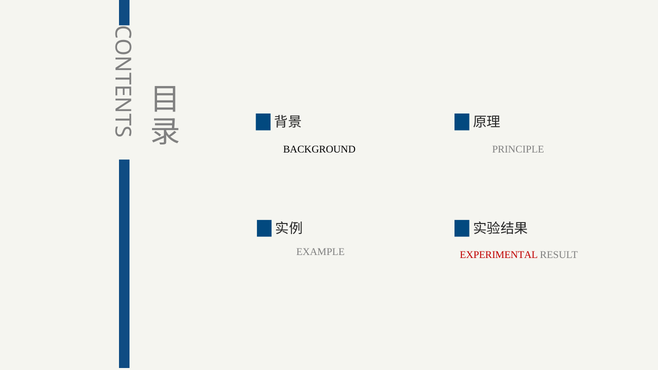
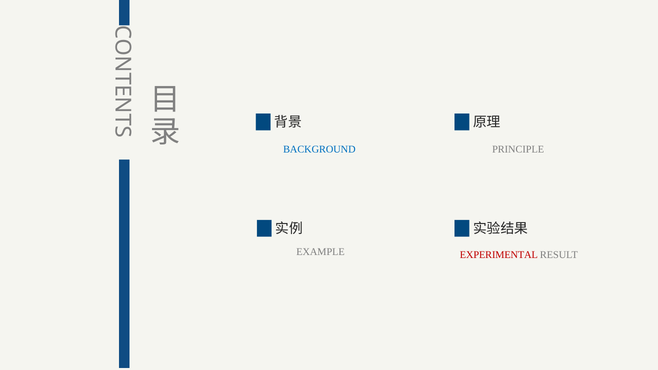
BACKGROUND colour: black -> blue
